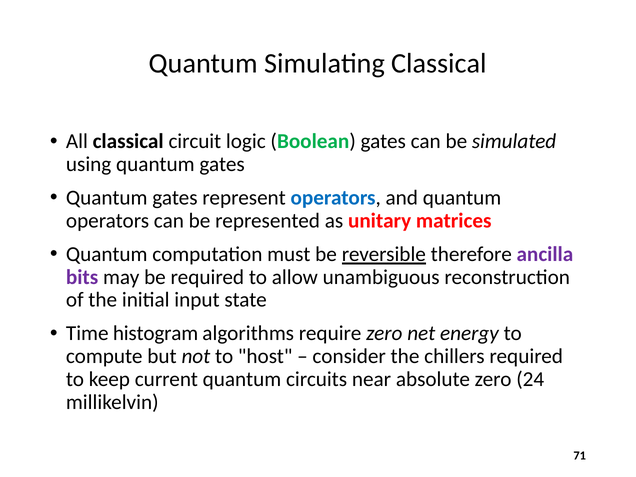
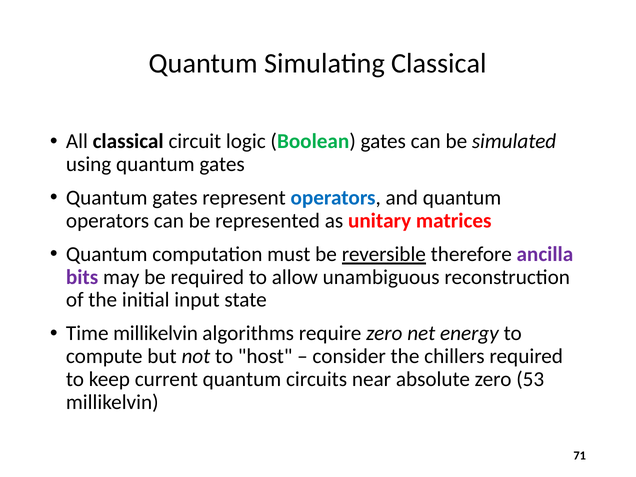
Time histogram: histogram -> millikelvin
24: 24 -> 53
